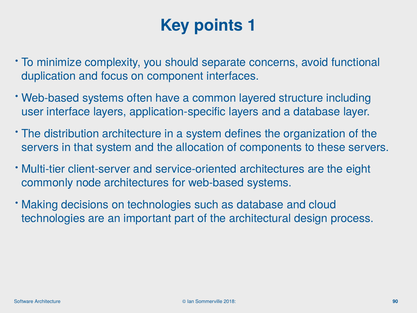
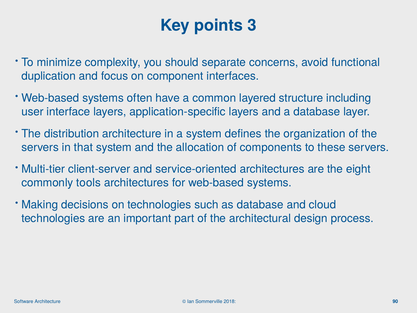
1: 1 -> 3
node: node -> tools
